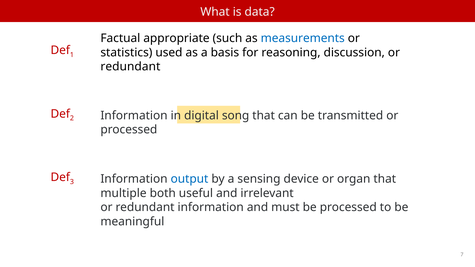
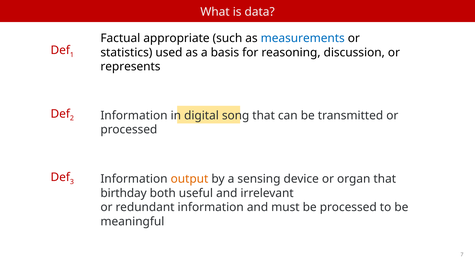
redundant at (130, 67): redundant -> represents
output colour: blue -> orange
multiple: multiple -> birthday
